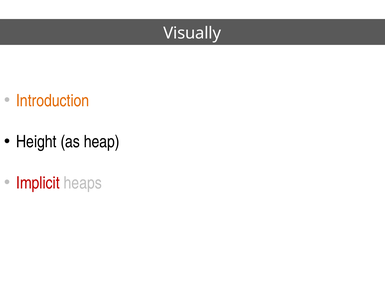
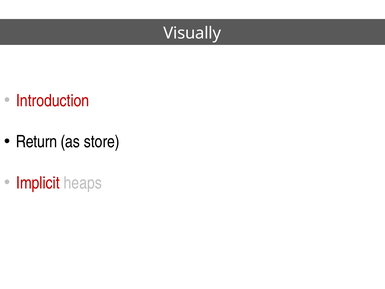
Introduction colour: orange -> red
Height: Height -> Return
heap: heap -> store
